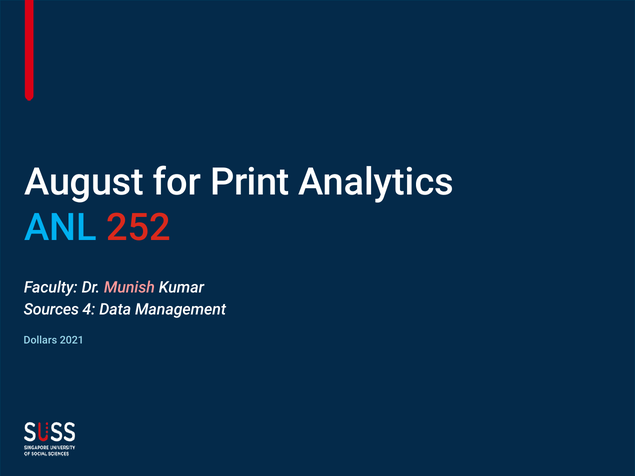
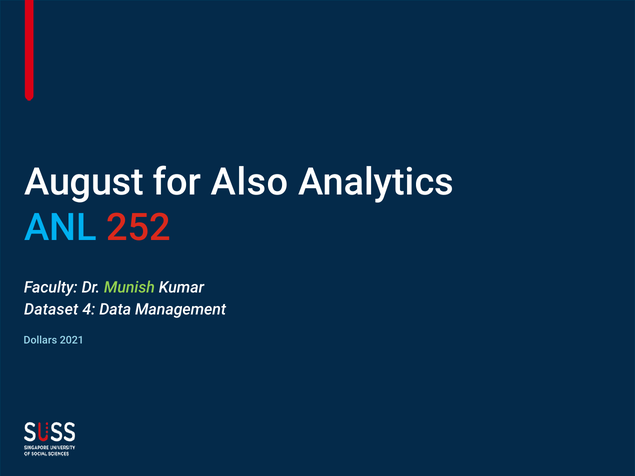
Print: Print -> Also
Munish colour: pink -> light green
Sources: Sources -> Dataset
